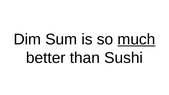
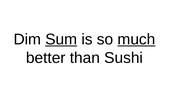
Sum underline: none -> present
